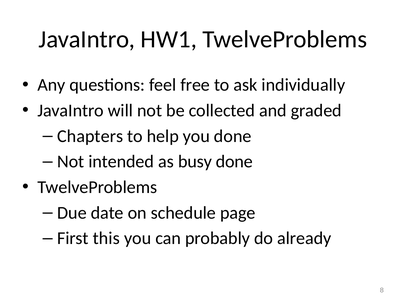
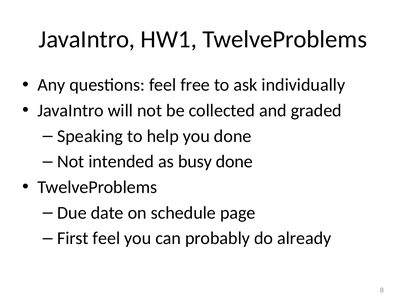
Chapters: Chapters -> Speaking
First this: this -> feel
